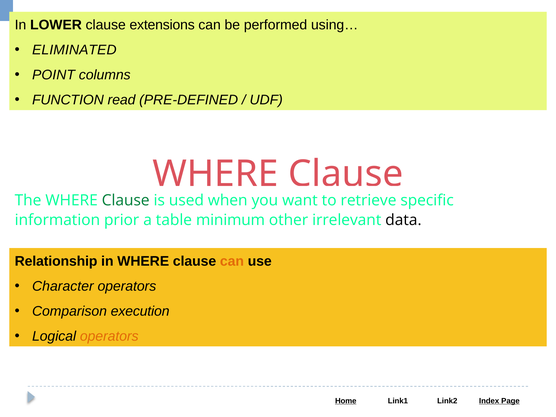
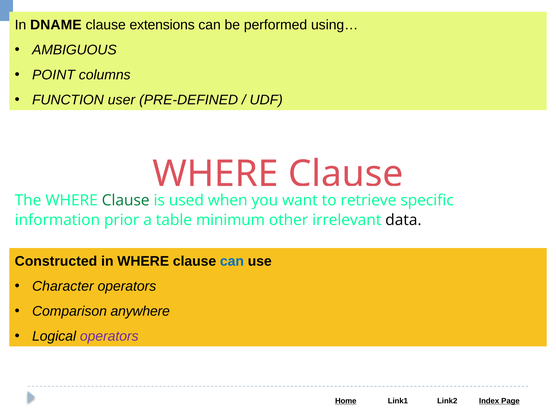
LOWER: LOWER -> DNAME
ELIMINATED: ELIMINATED -> AMBIGUOUS
read: read -> user
Relationship: Relationship -> Constructed
can at (232, 261) colour: orange -> blue
execution: execution -> anywhere
operators at (109, 336) colour: orange -> purple
